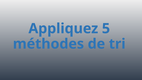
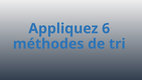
5: 5 -> 6
